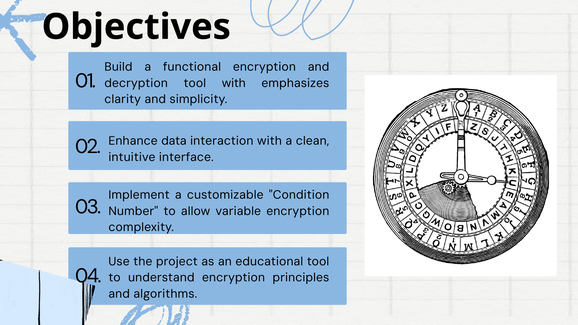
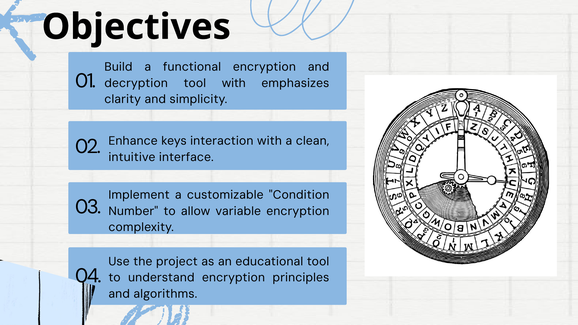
data: data -> keys
